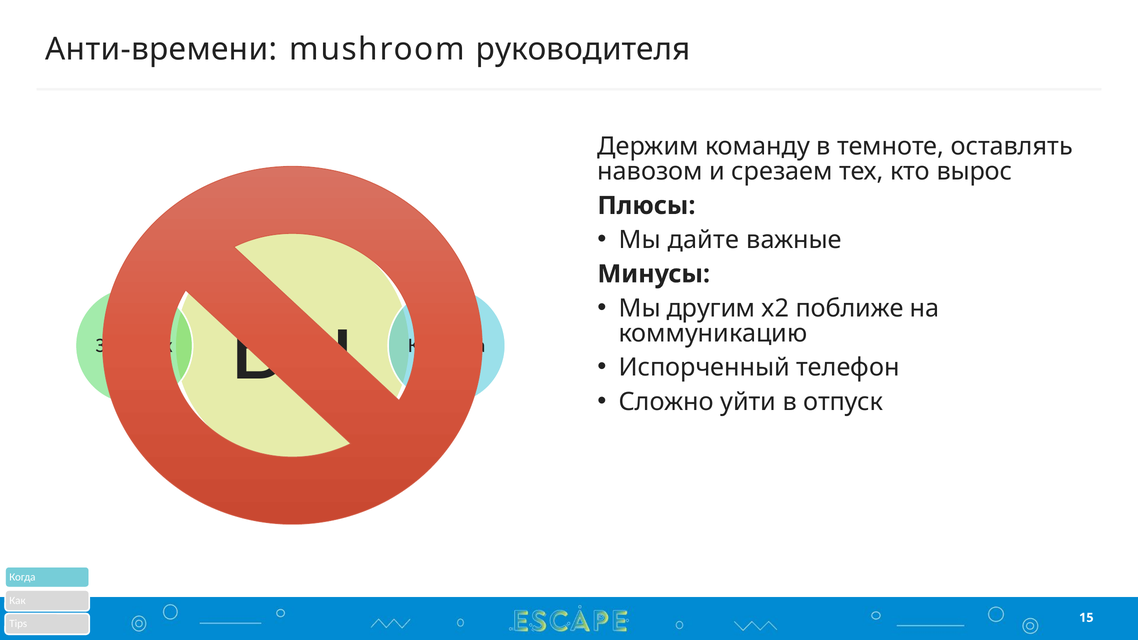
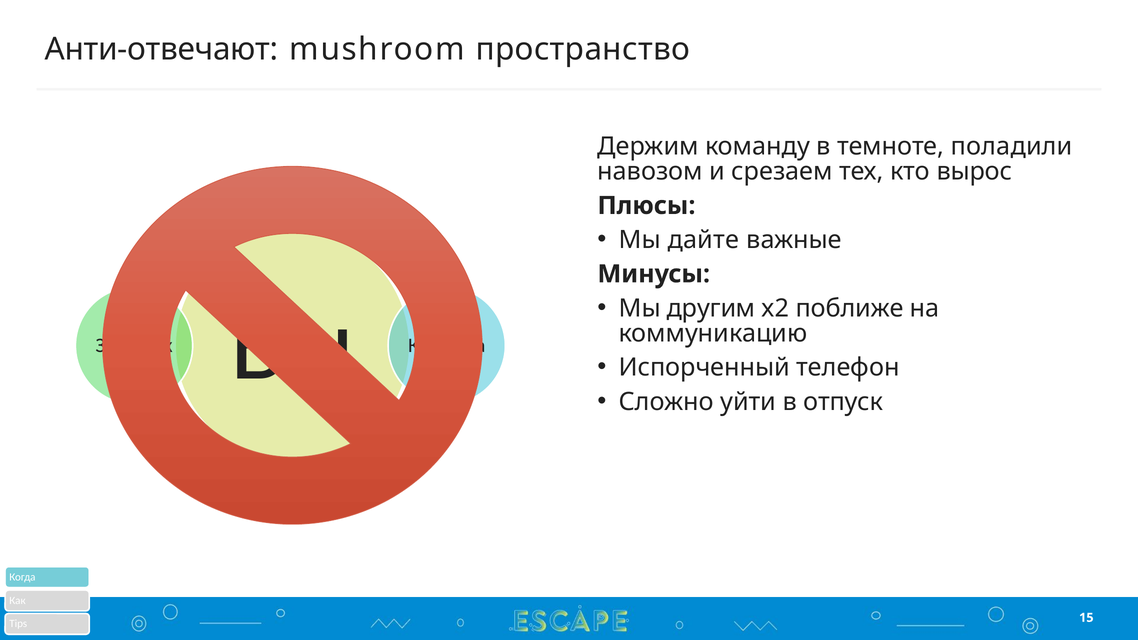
Анти-времени: Анти-времени -> Анти-отвечают
руководителя: руководителя -> пространство
оставлять: оставлять -> поладили
